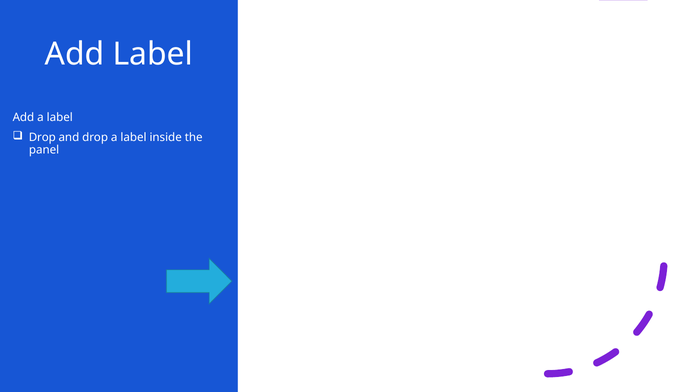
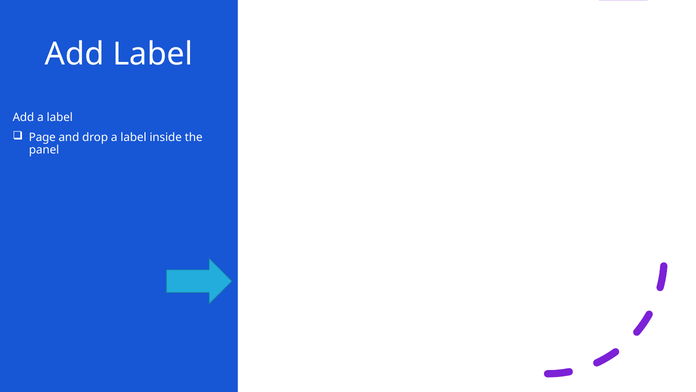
Drop at (42, 137): Drop -> Page
